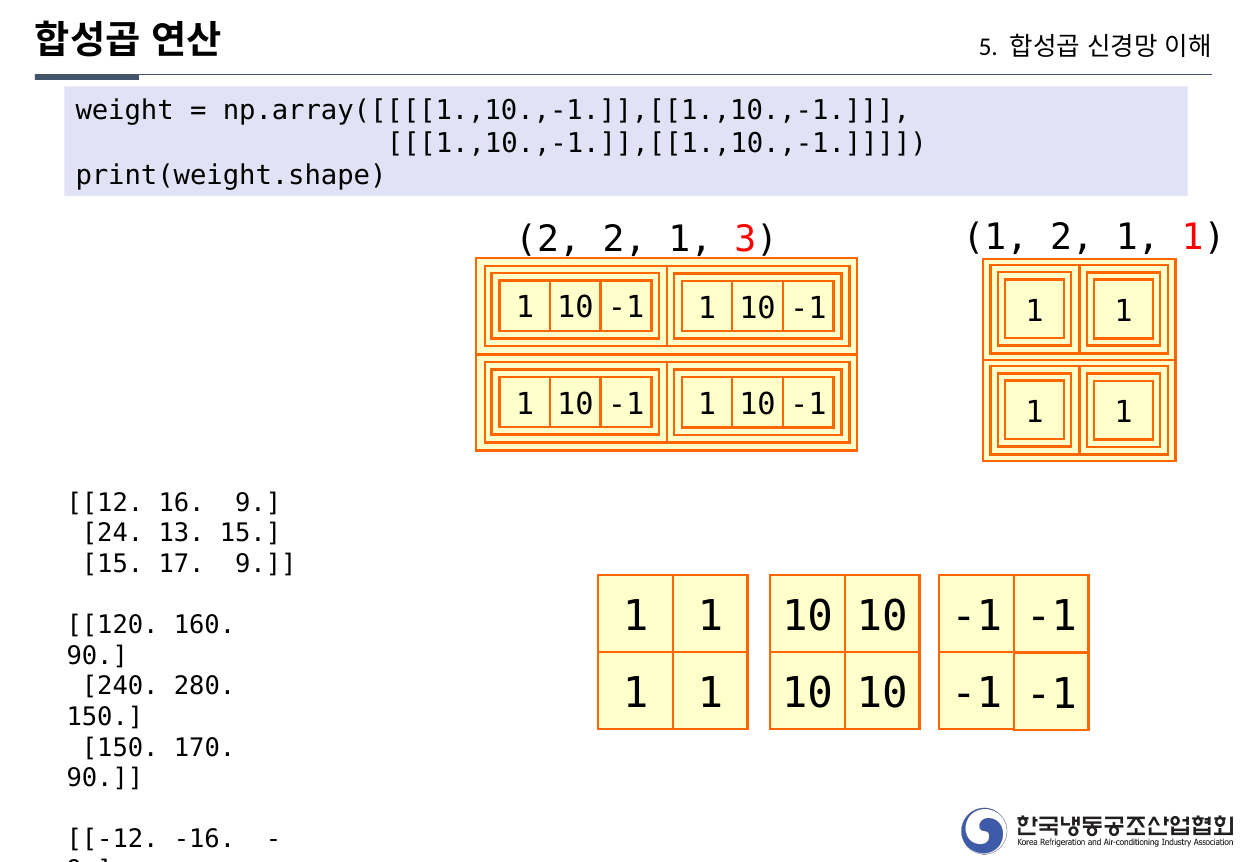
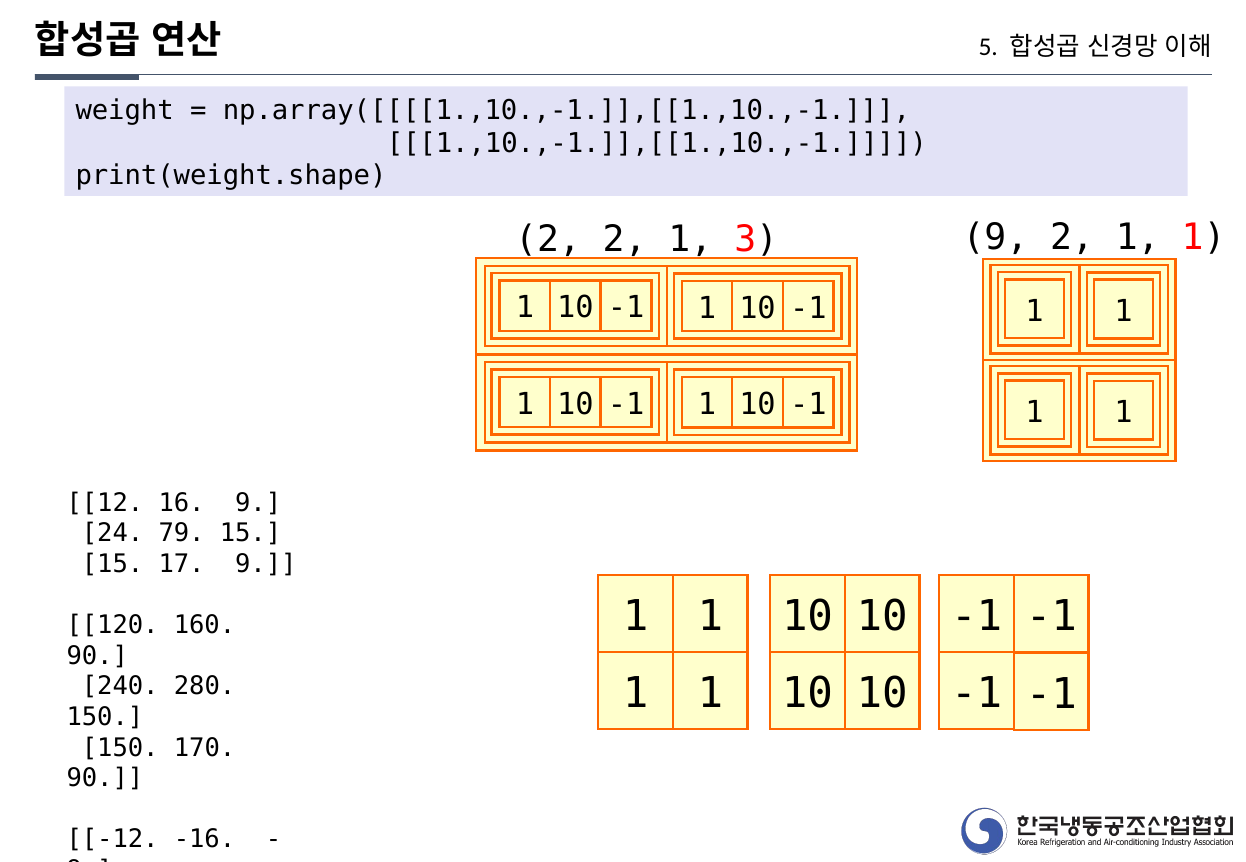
1 at (995, 238): 1 -> 9
13: 13 -> 79
